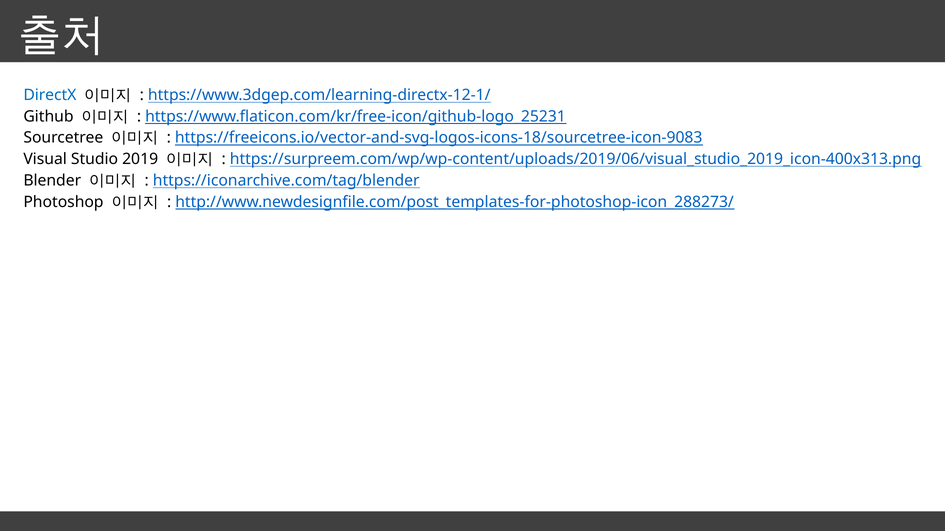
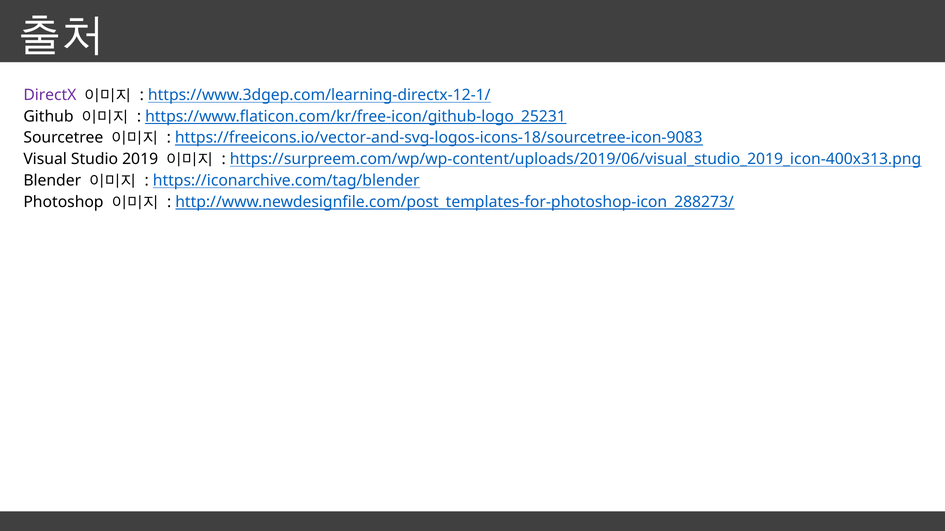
DirectX colour: blue -> purple
